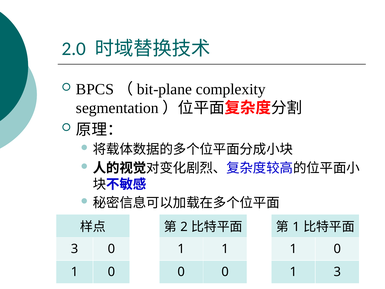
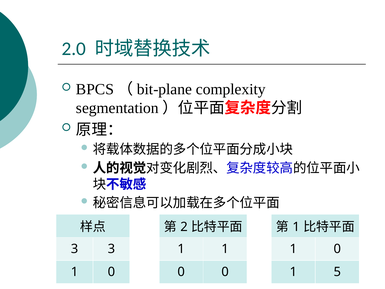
3 0: 0 -> 3
1 3: 3 -> 5
